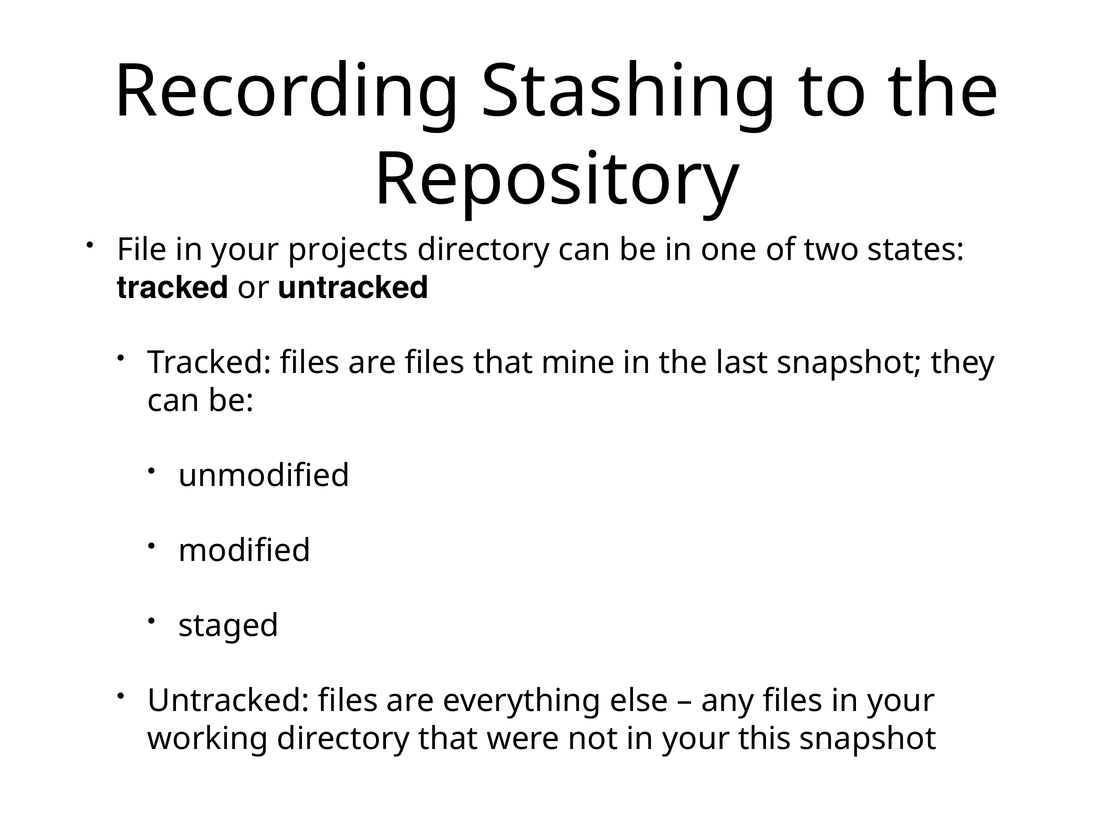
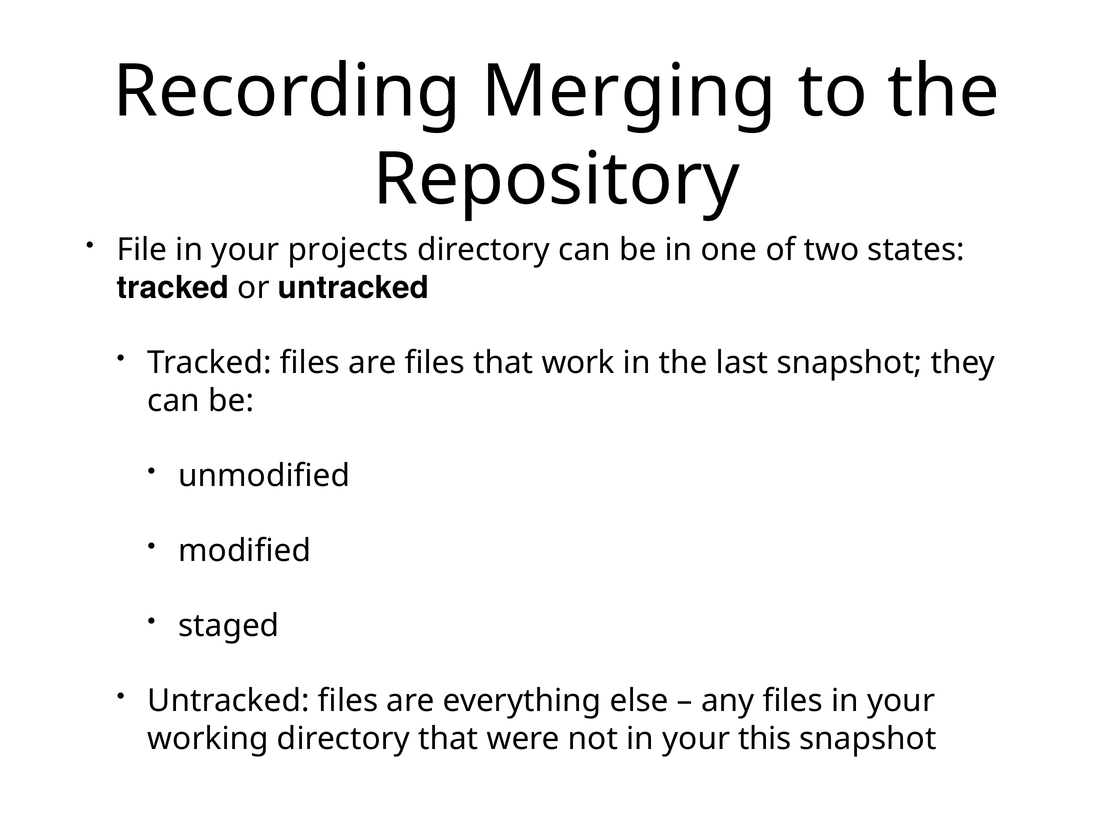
Stashing: Stashing -> Merging
mine: mine -> work
